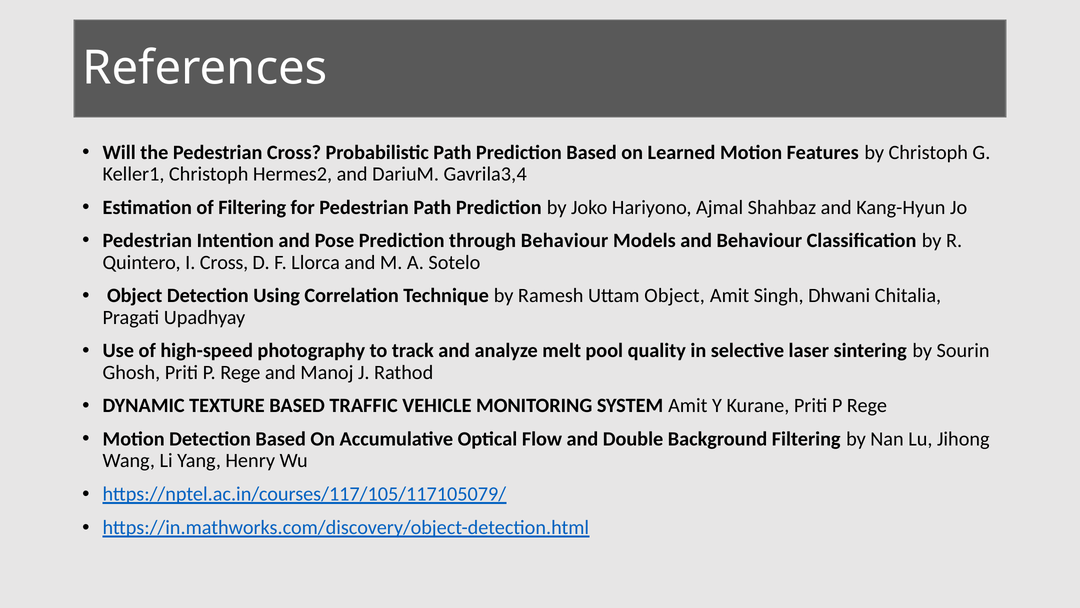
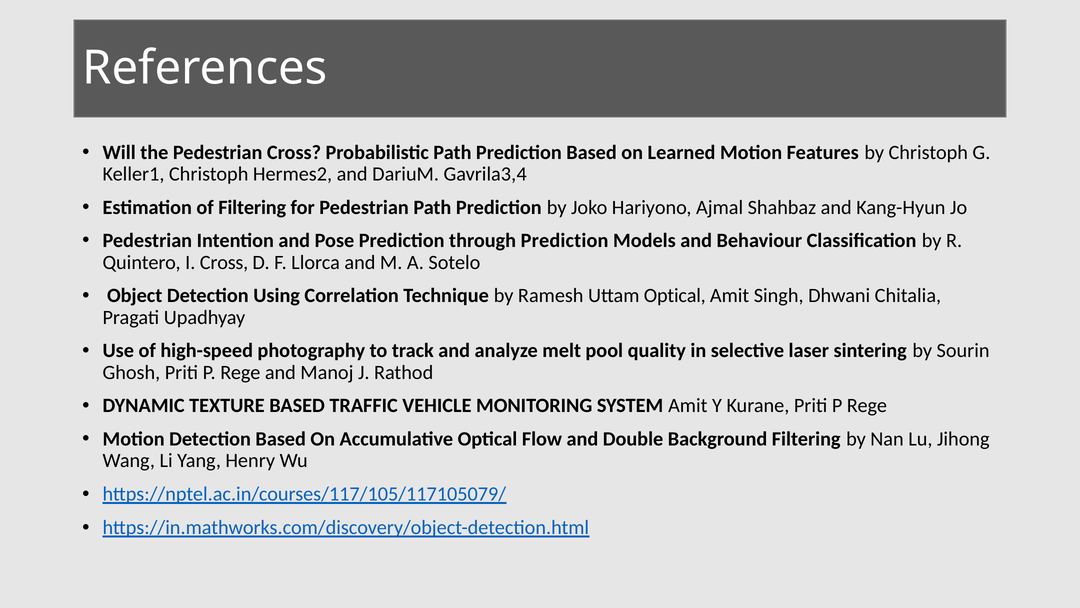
through Behaviour: Behaviour -> Prediction
Uttam Object: Object -> Optical
